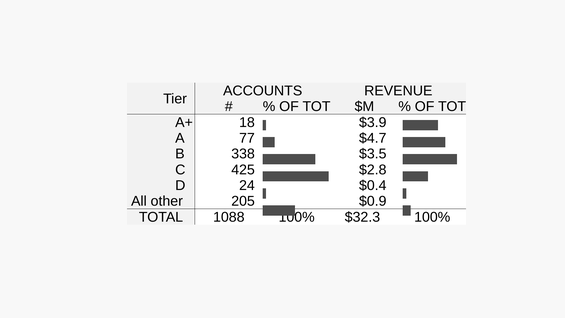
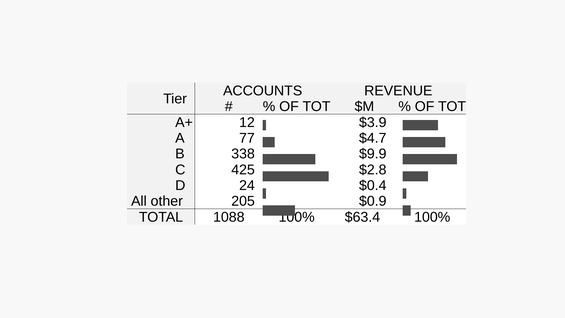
18: 18 -> 12
$3.5: $3.5 -> $9.9
$32.3: $32.3 -> $63.4
